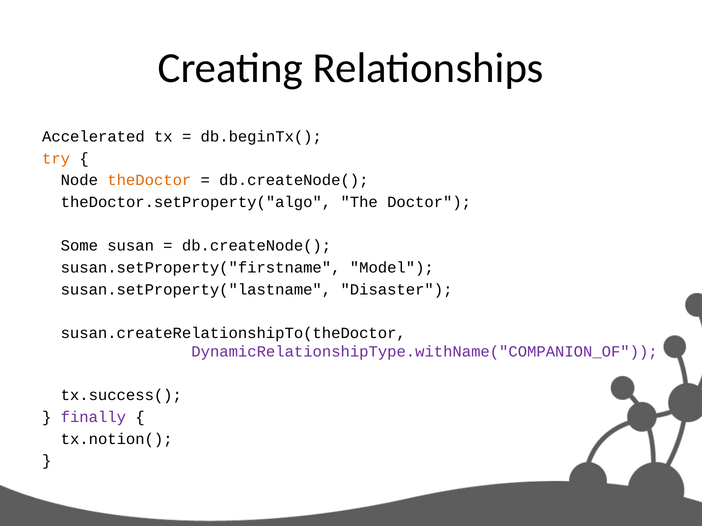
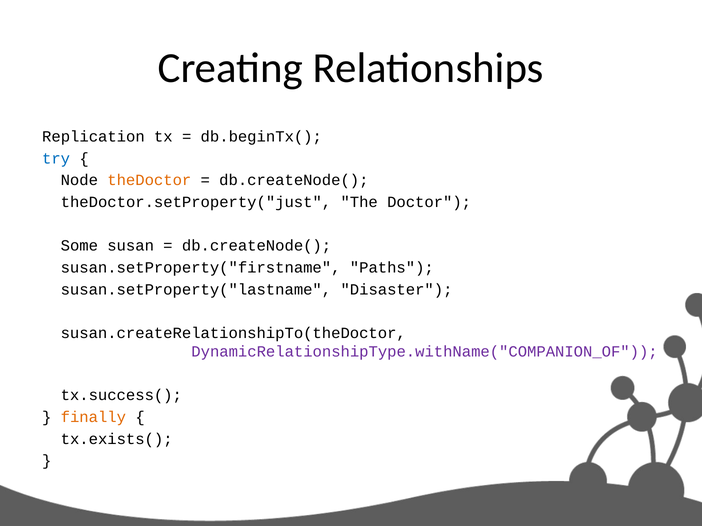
Accelerated: Accelerated -> Replication
try colour: orange -> blue
theDoctor.setProperty("algo: theDoctor.setProperty("algo -> theDoctor.setProperty("just
Model: Model -> Paths
finally colour: purple -> orange
tx.notion(: tx.notion( -> tx.exists(
